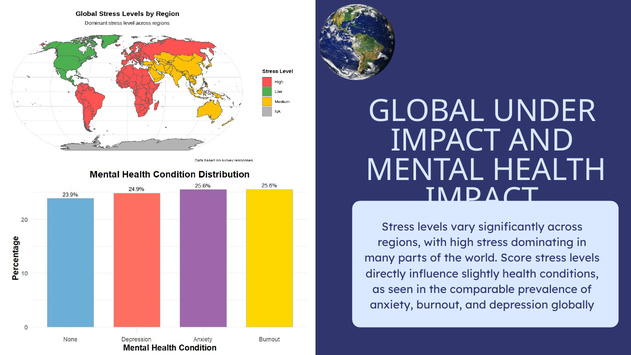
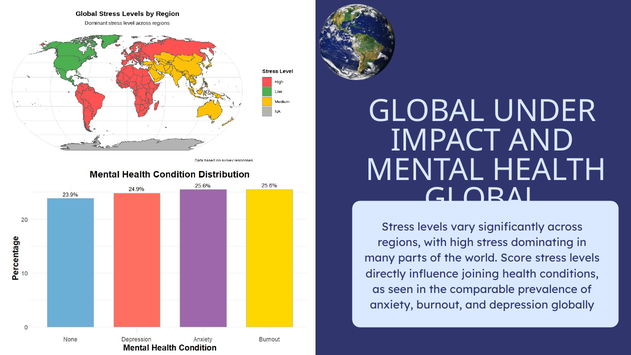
IMPACT at (482, 199): IMPACT -> GLOBAL
slightly: slightly -> joining
